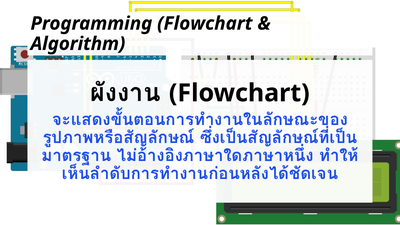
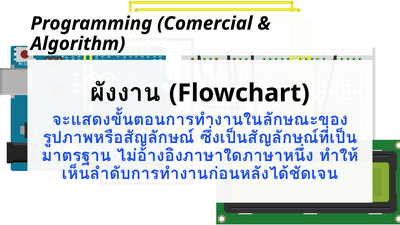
Programming Flowchart: Flowchart -> Comercial
